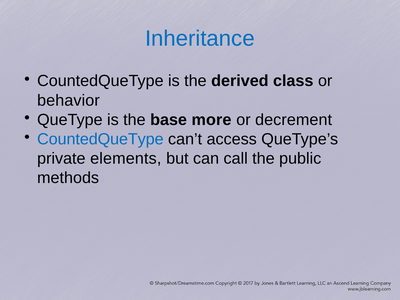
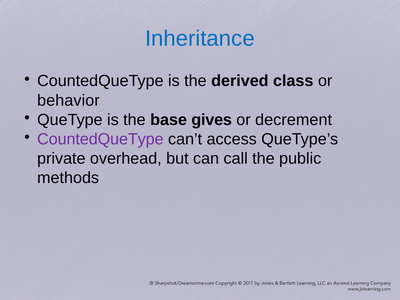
more: more -> gives
CountedQueType at (100, 139) colour: blue -> purple
elements: elements -> overhead
